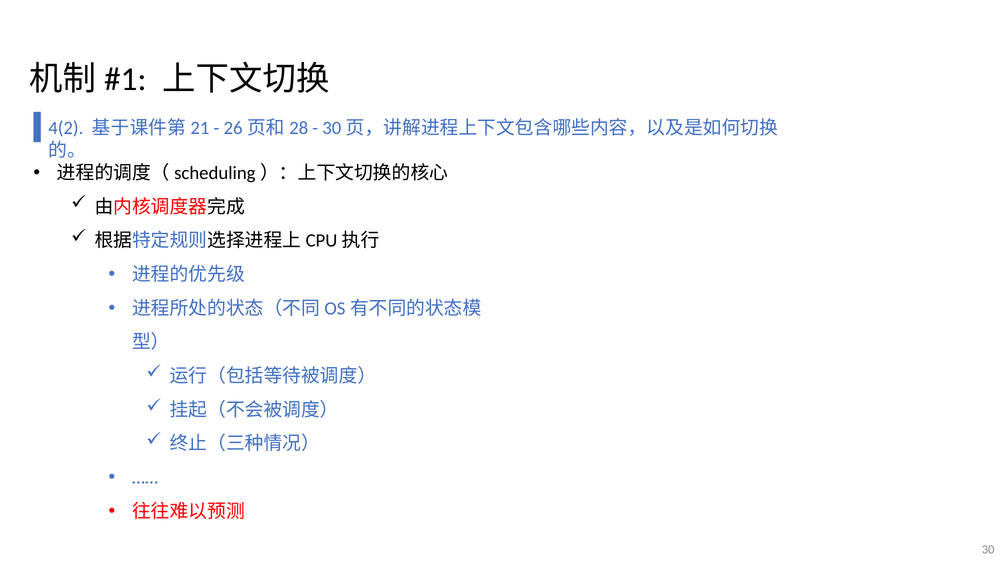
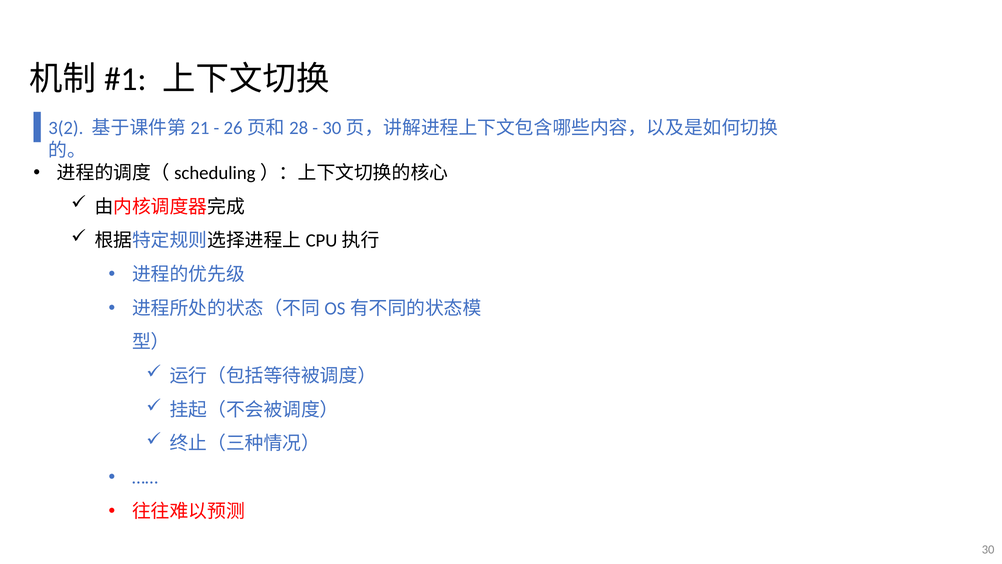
4(2: 4(2 -> 3(2
